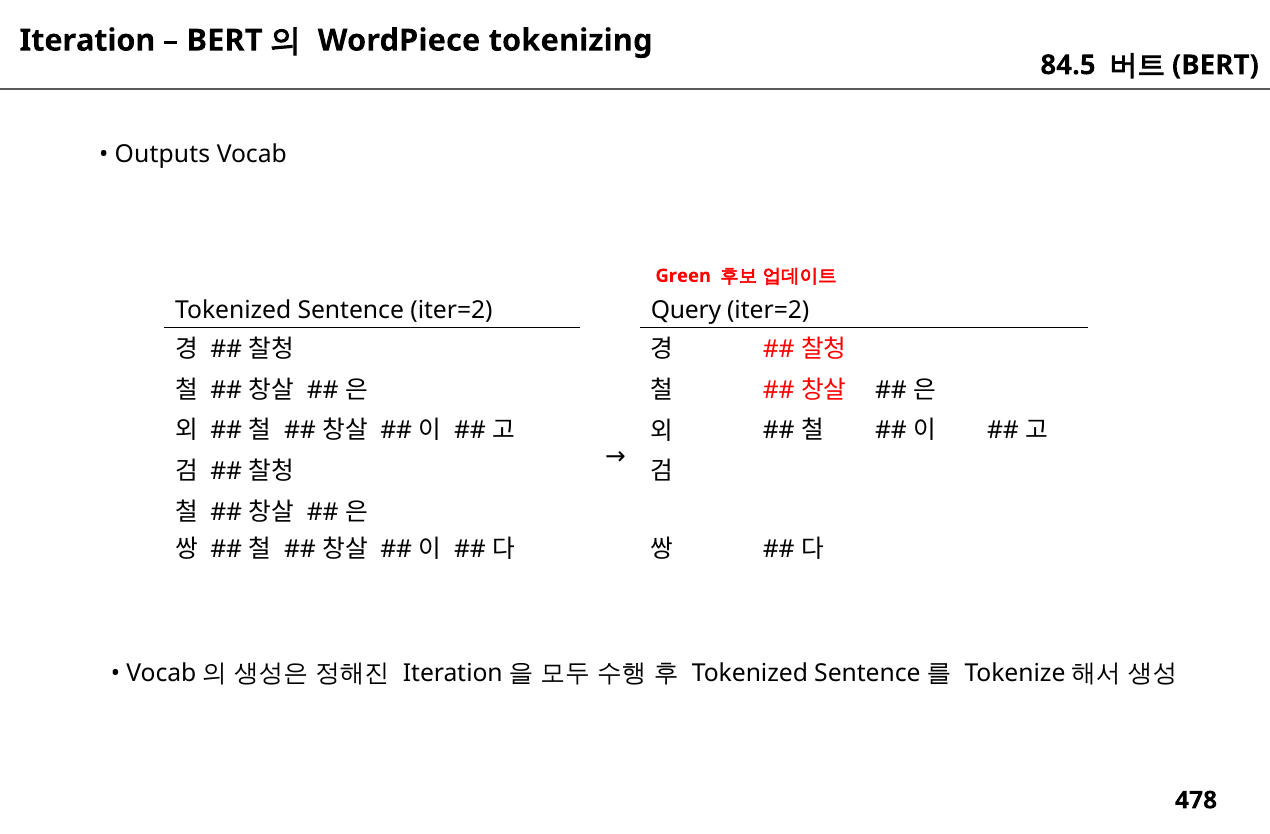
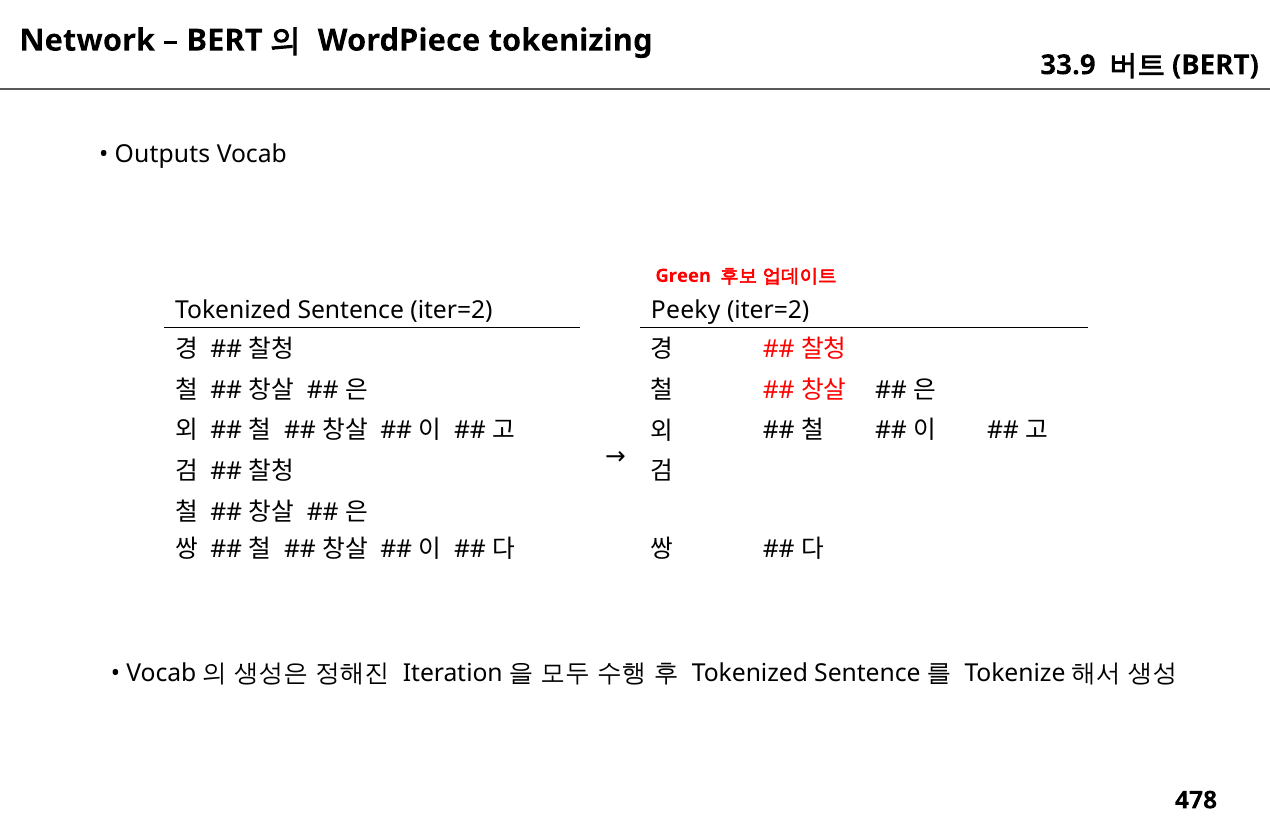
Iteration: Iteration -> Network
84.5: 84.5 -> 33.9
Query: Query -> Peeky
